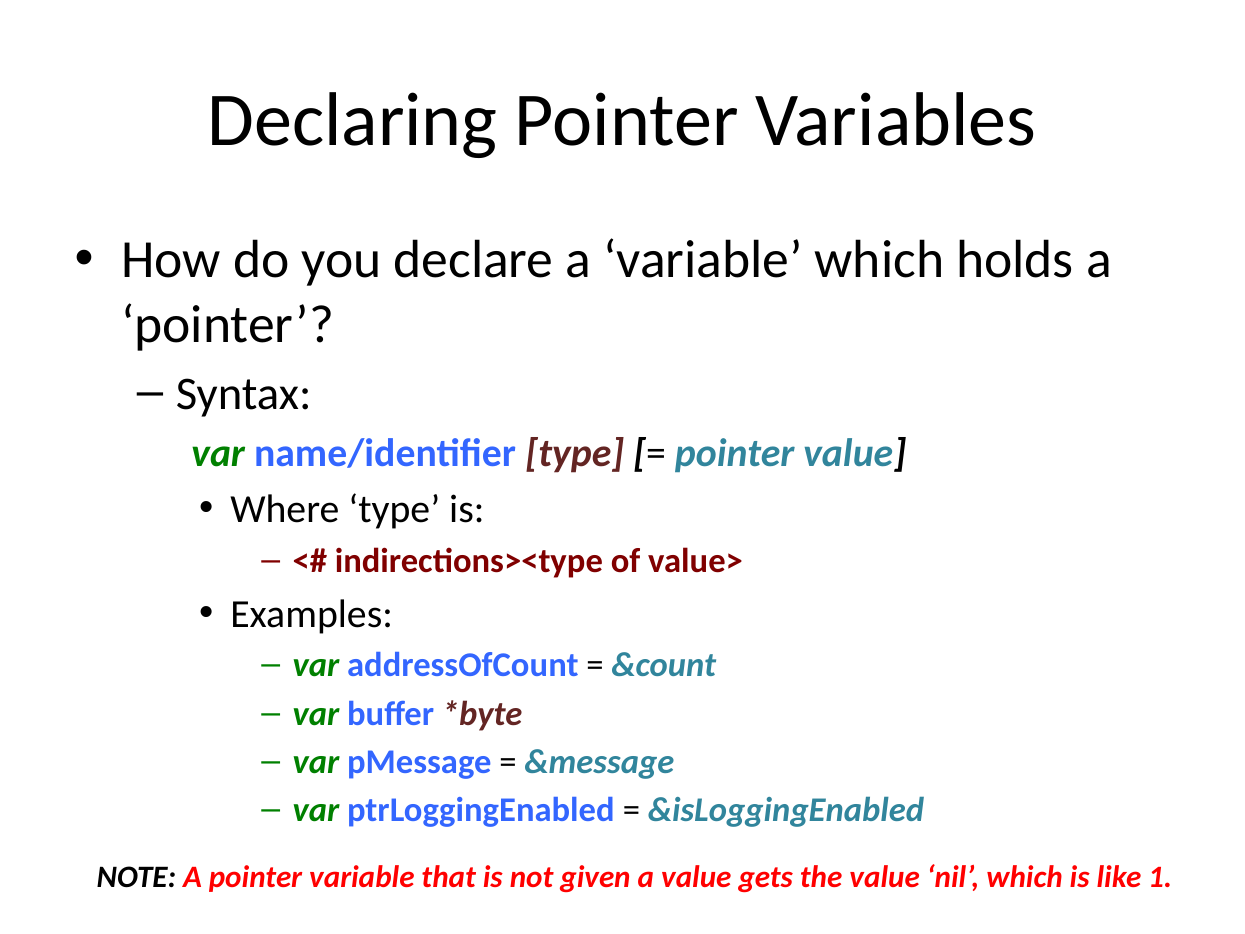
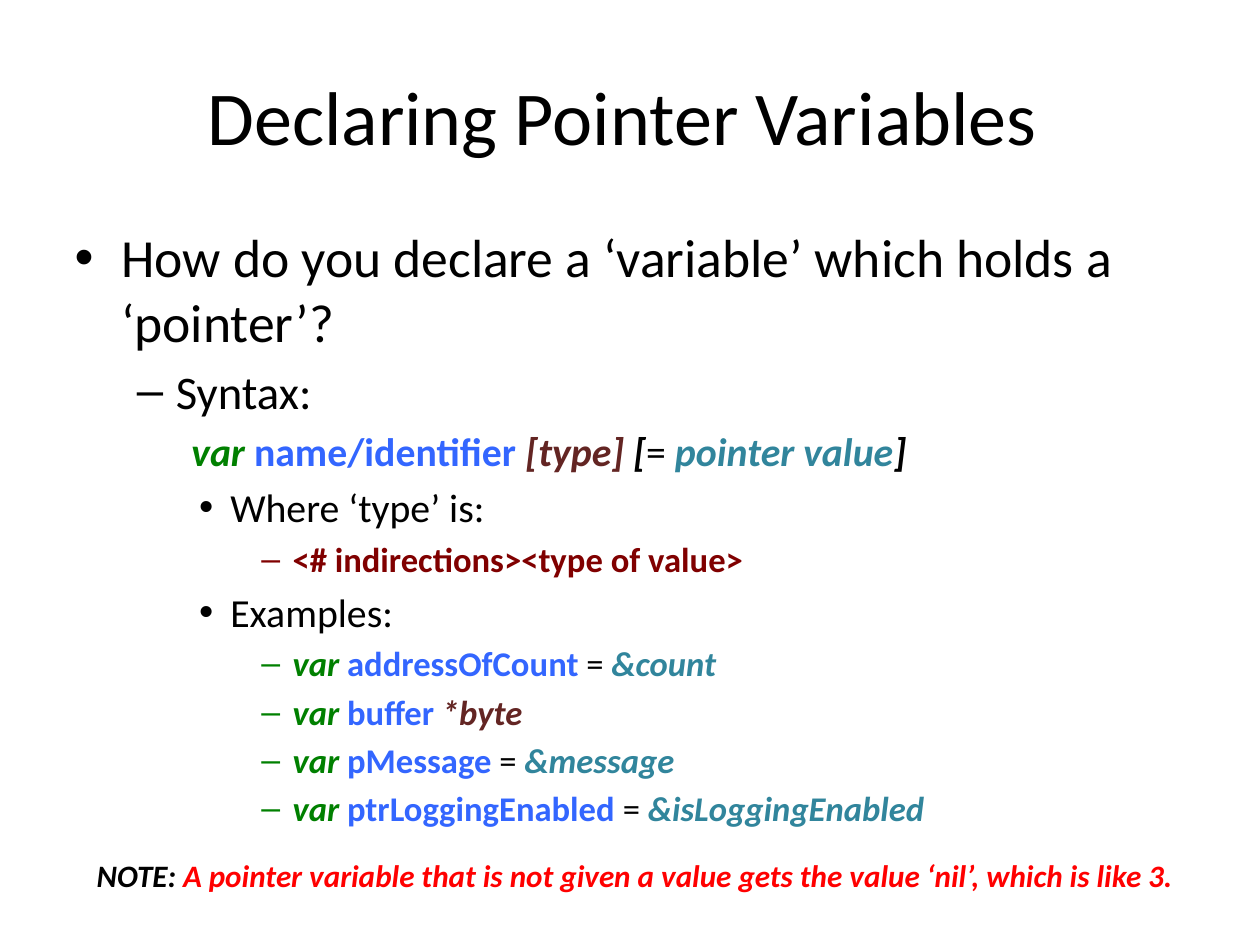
1: 1 -> 3
